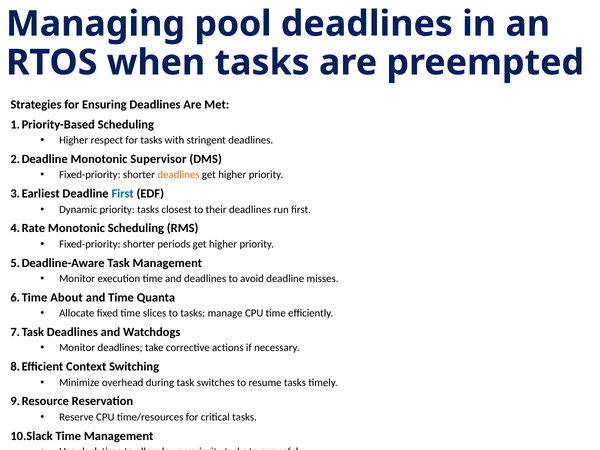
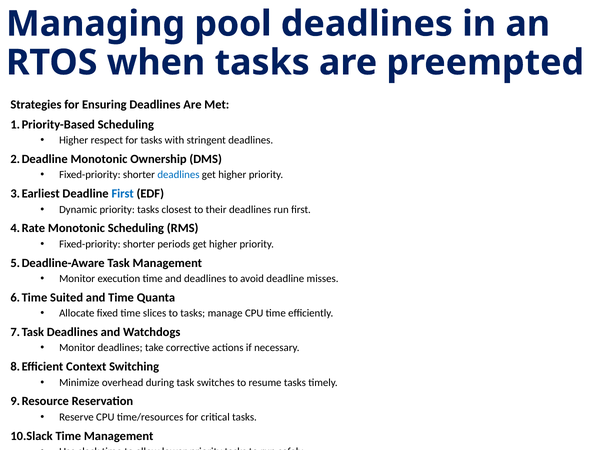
Supervisor: Supervisor -> Ownership
deadlines at (178, 175) colour: orange -> blue
About: About -> Suited
